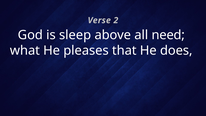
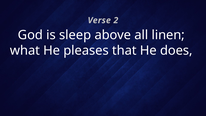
need: need -> linen
